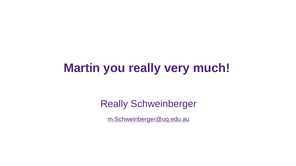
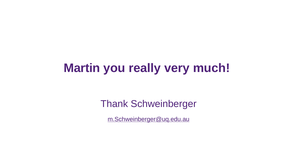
Really at (114, 104): Really -> Thank
